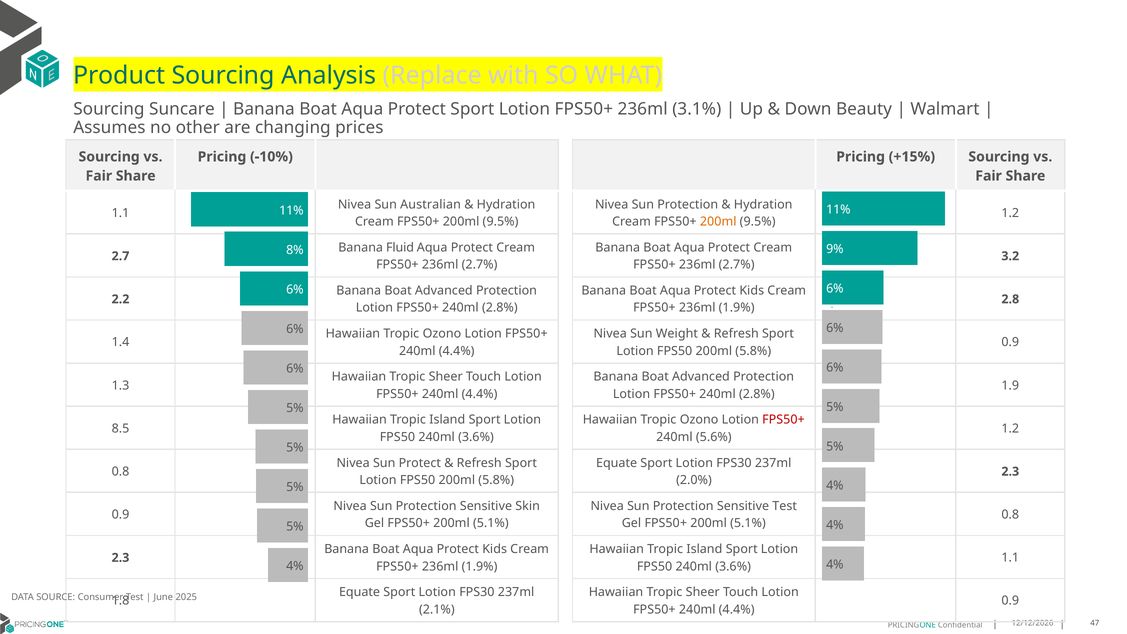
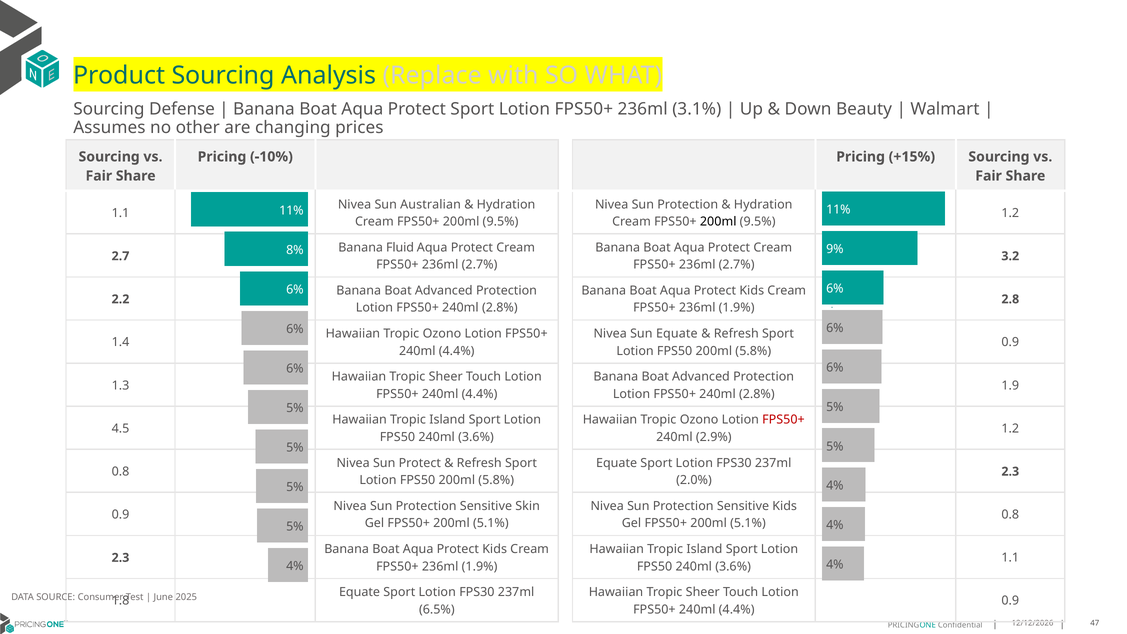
Suncare: Suncare -> Defense
200ml at (718, 222) colour: orange -> black
Sun Weight: Weight -> Equate
8.5: 8.5 -> 4.5
5.6%: 5.6% -> 2.9%
Sensitive Test: Test -> Kids
2.1%: 2.1% -> 6.5%
